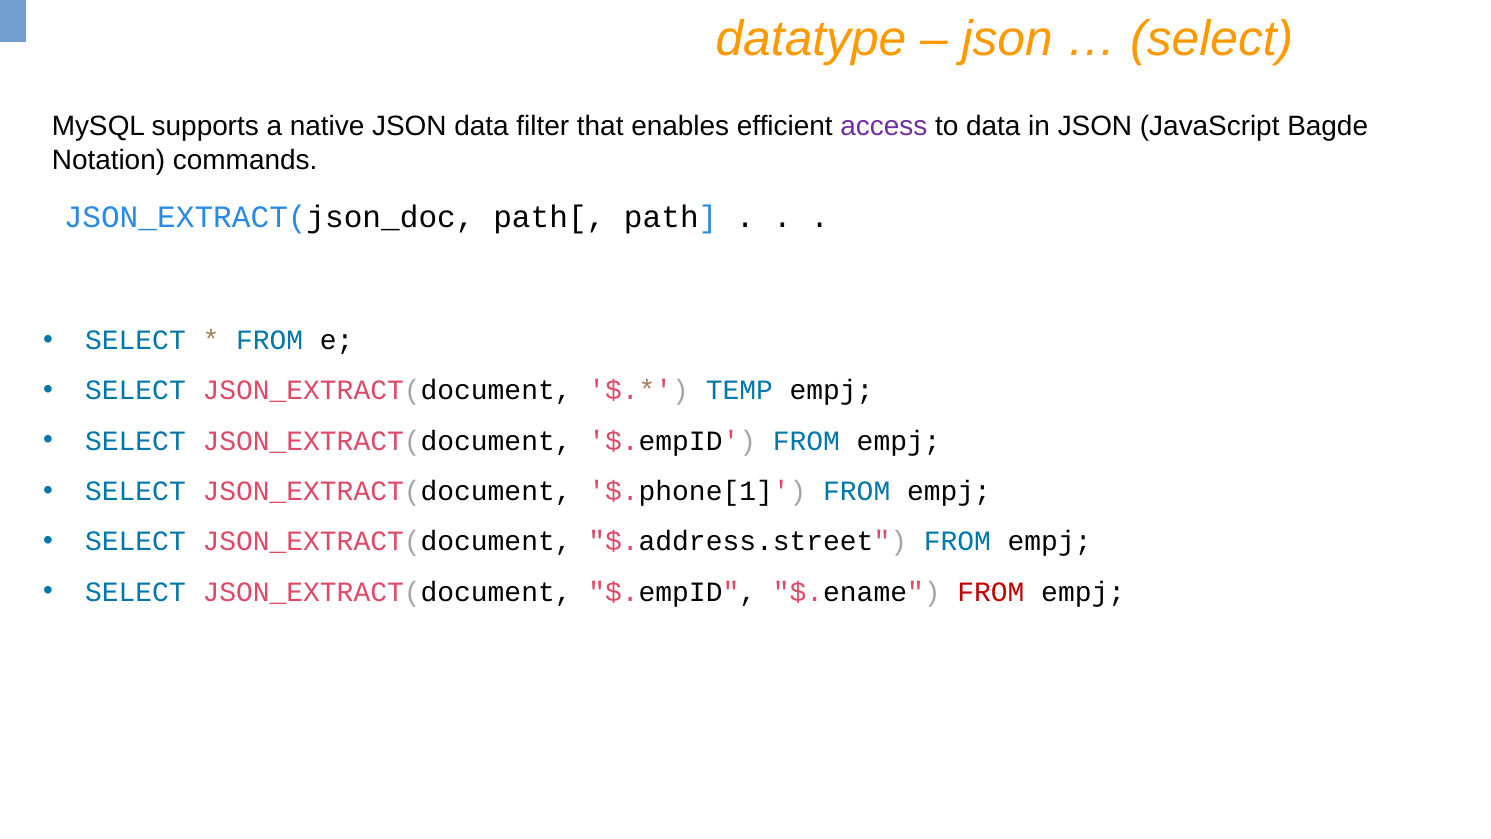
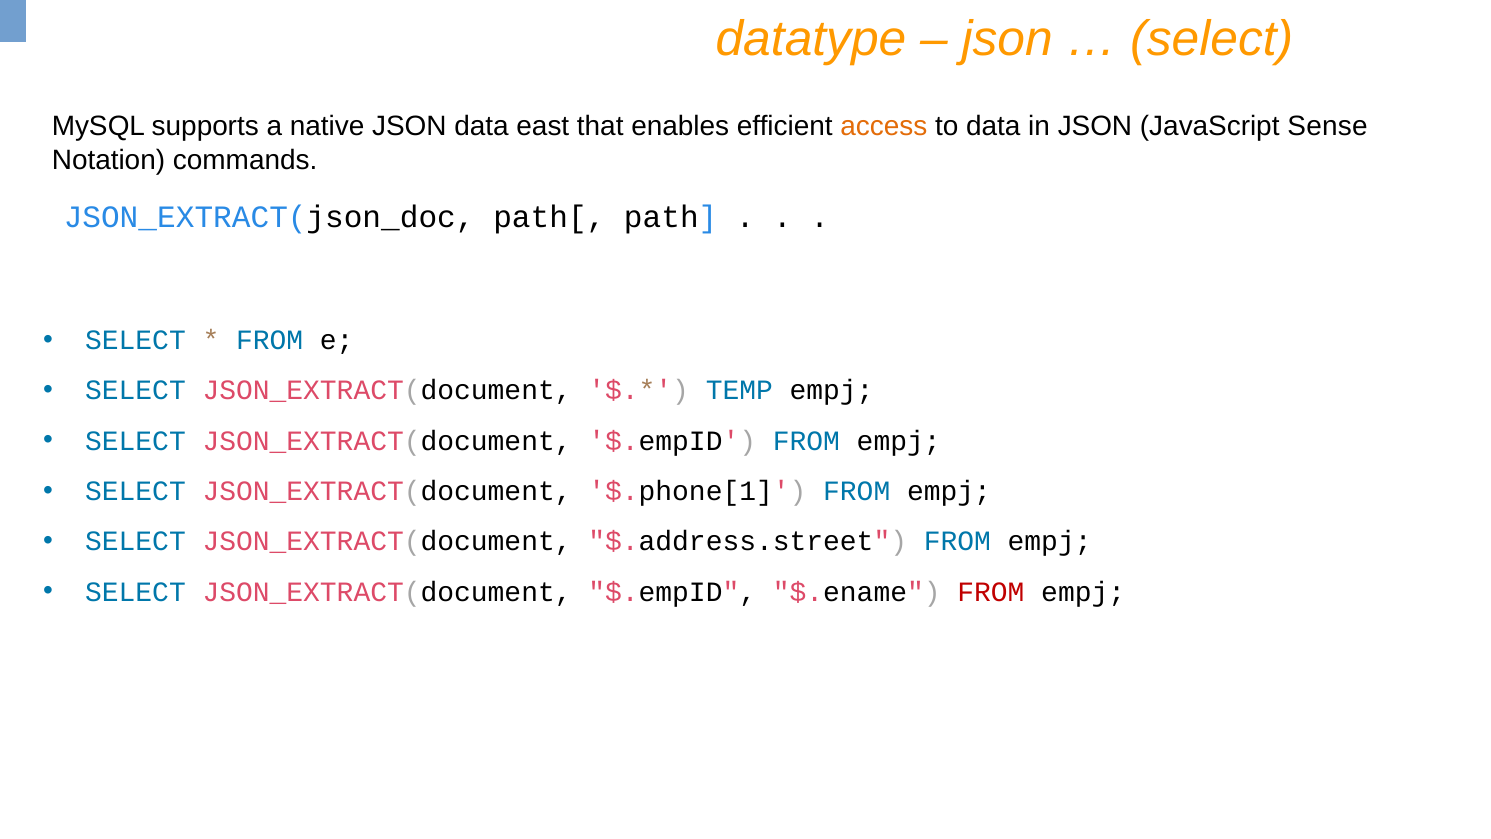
filter: filter -> east
access colour: purple -> orange
Bagde: Bagde -> Sense
